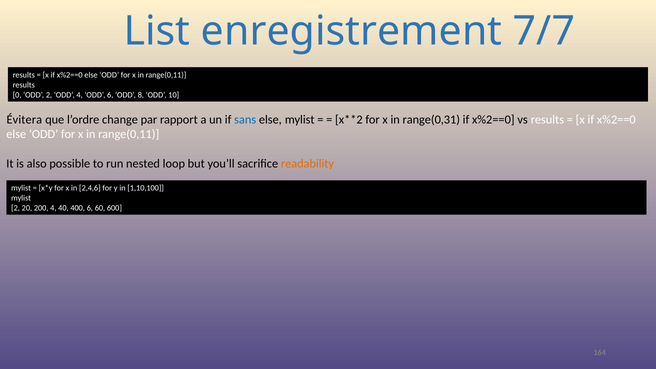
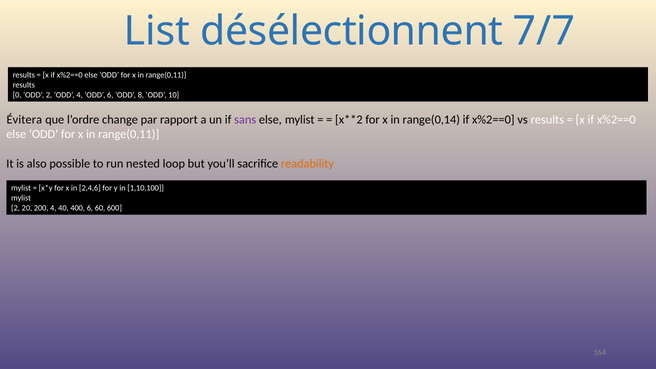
enregistrement: enregistrement -> désélectionnent
sans colour: blue -> purple
range(0,31: range(0,31 -> range(0,14
